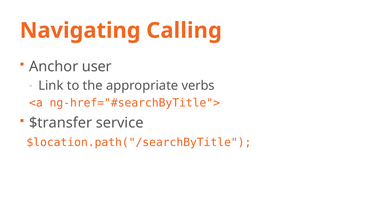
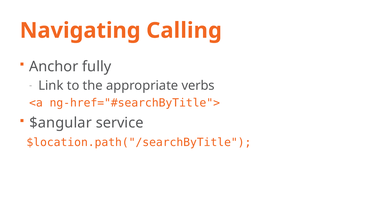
user: user -> fully
$transfer: $transfer -> $angular
